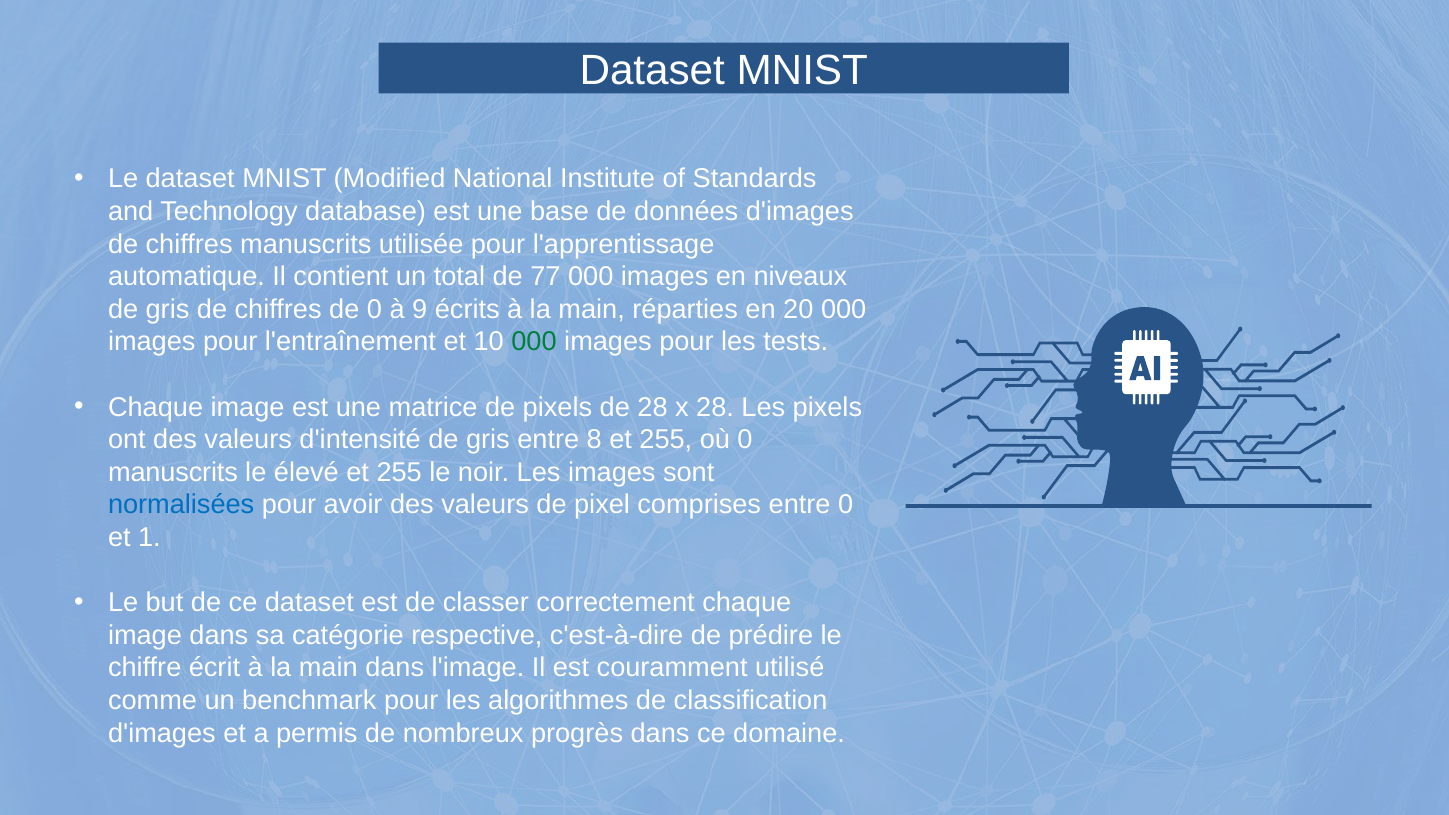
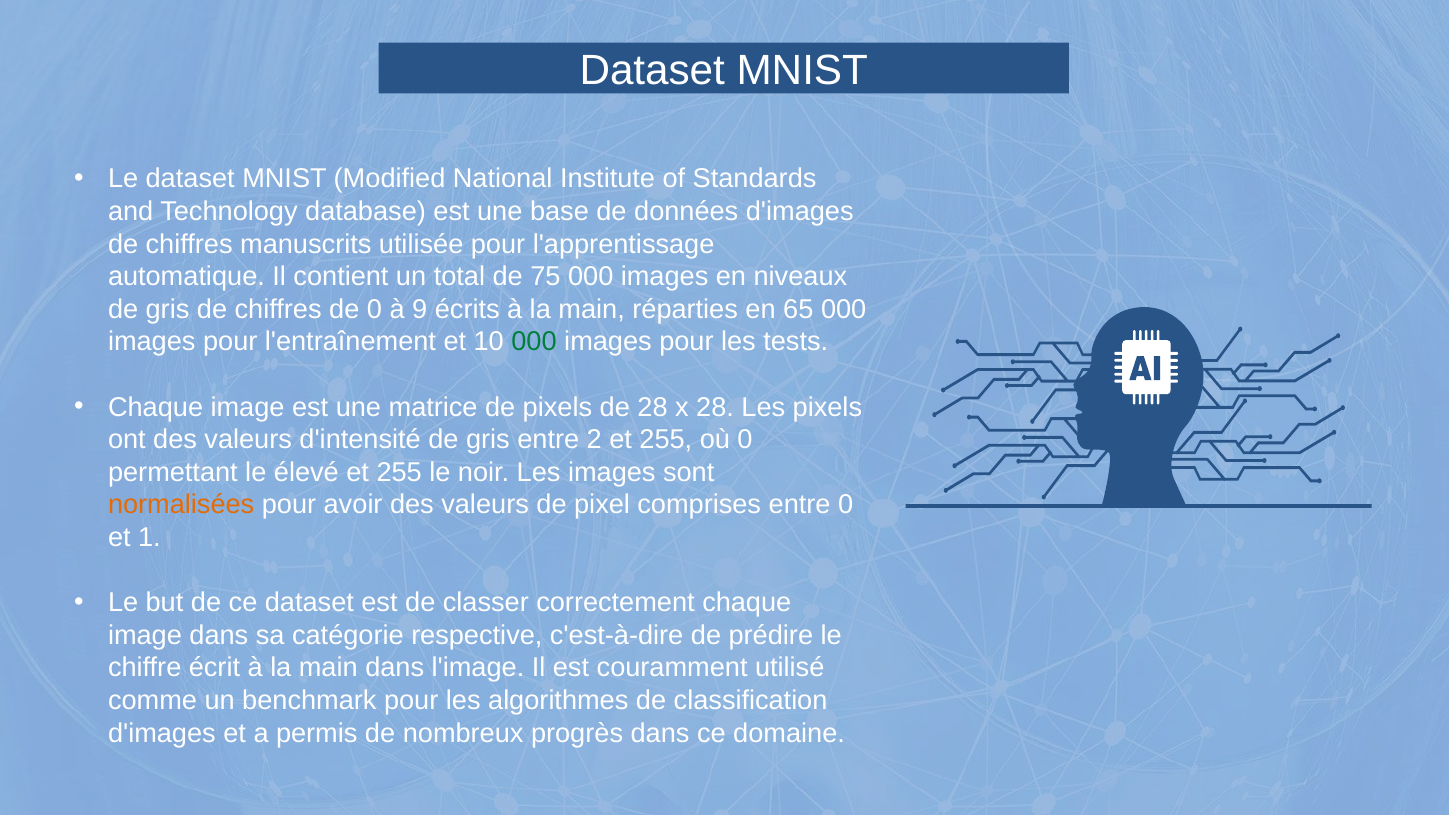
77: 77 -> 75
20: 20 -> 65
8: 8 -> 2
manuscrits at (173, 472): manuscrits -> permettant
normalisées colour: blue -> orange
